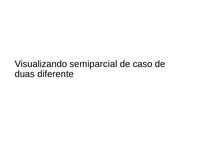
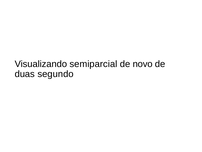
caso: caso -> novo
diferente: diferente -> segundo
